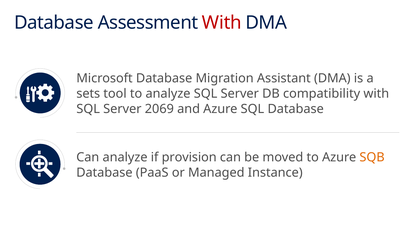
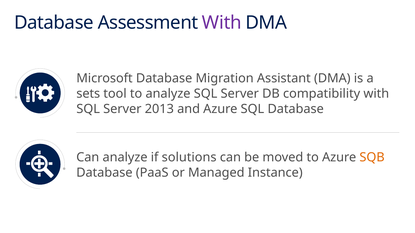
With at (222, 23) colour: red -> purple
2069: 2069 -> 2013
provision: provision -> solutions
